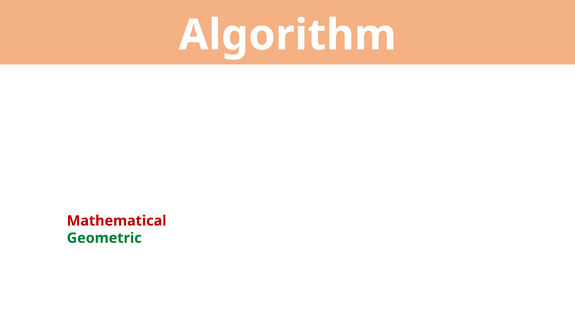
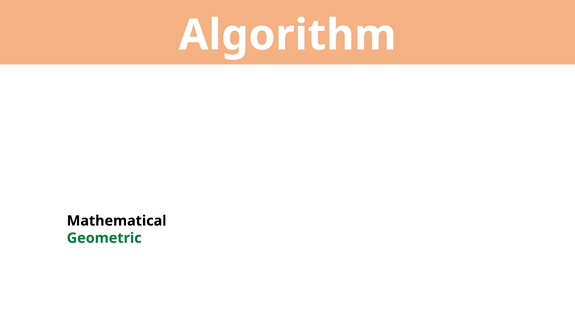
Mathematical colour: red -> black
